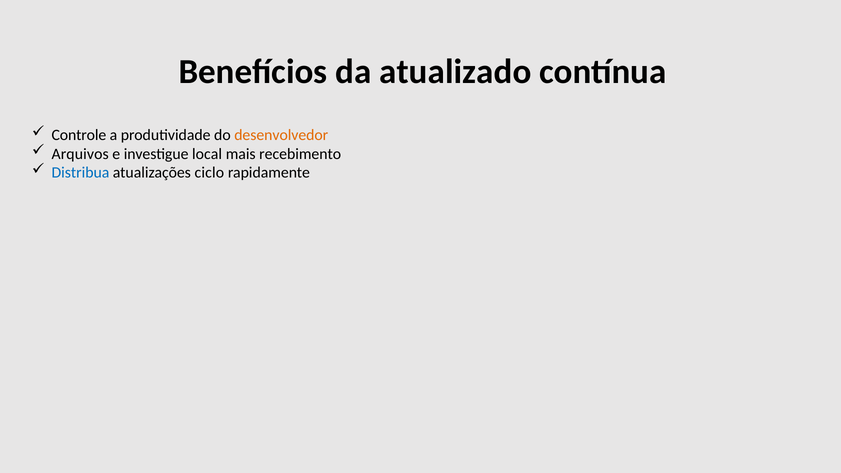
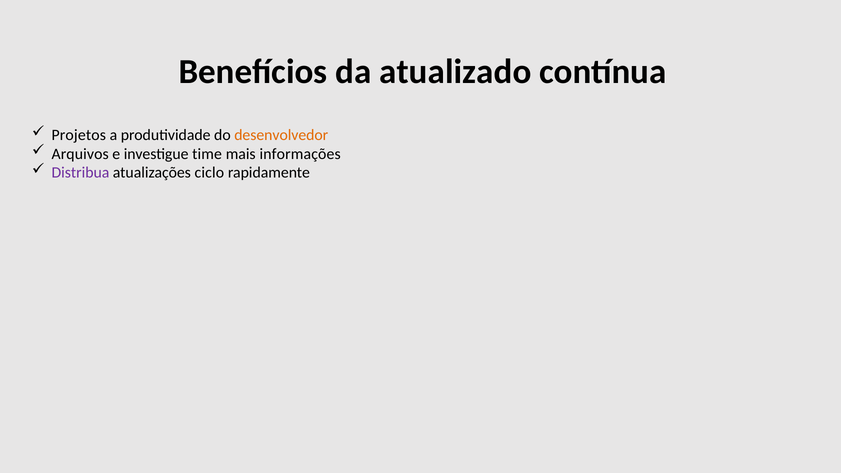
Controle: Controle -> Projetos
local: local -> time
recebimento: recebimento -> informações
Distribua colour: blue -> purple
